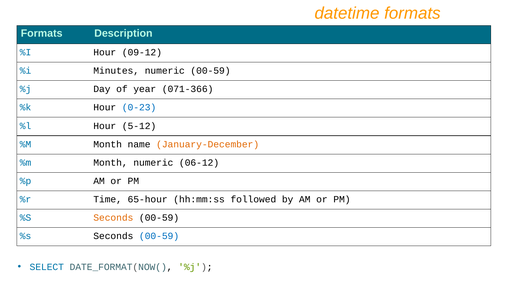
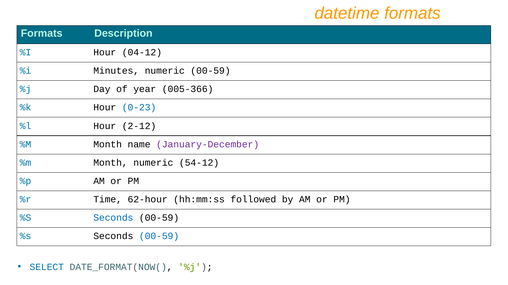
09-12: 09-12 -> 04-12
071-366: 071-366 -> 005-366
5-12: 5-12 -> 2-12
January-December colour: orange -> purple
06-12: 06-12 -> 54-12
65-hour: 65-hour -> 62-hour
Seconds at (113, 218) colour: orange -> blue
